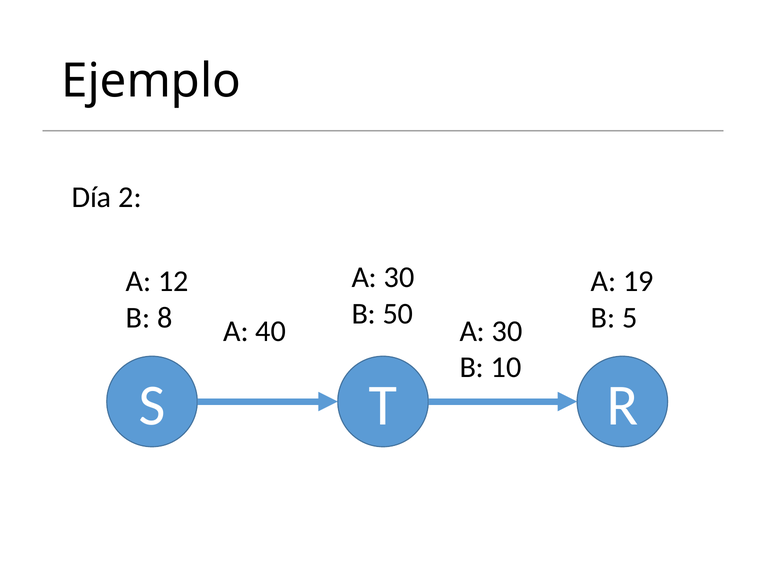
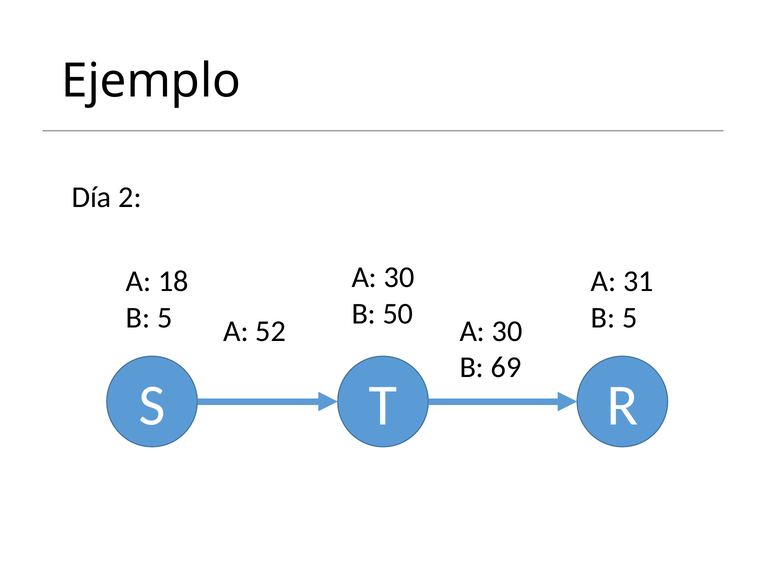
12: 12 -> 18
19: 19 -> 31
8 at (165, 317): 8 -> 5
40: 40 -> 52
10: 10 -> 69
